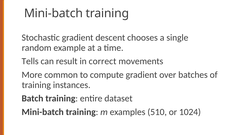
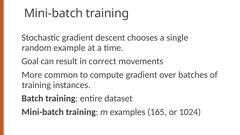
Tells: Tells -> Goal
510: 510 -> 165
